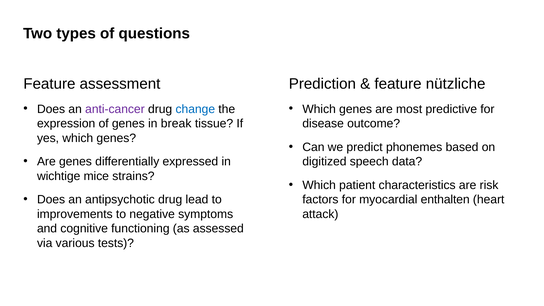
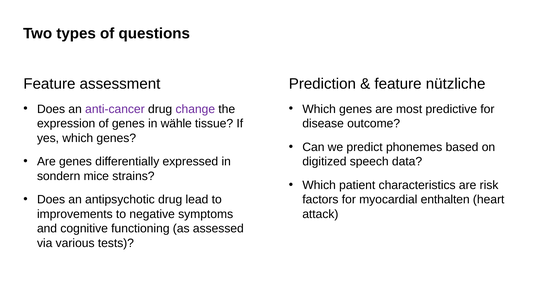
change colour: blue -> purple
break: break -> wähle
wichtige: wichtige -> sondern
